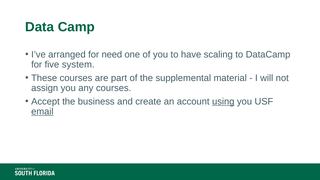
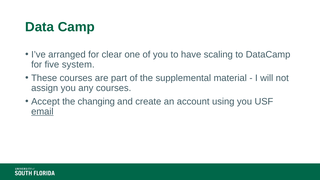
need: need -> clear
business: business -> changing
using underline: present -> none
